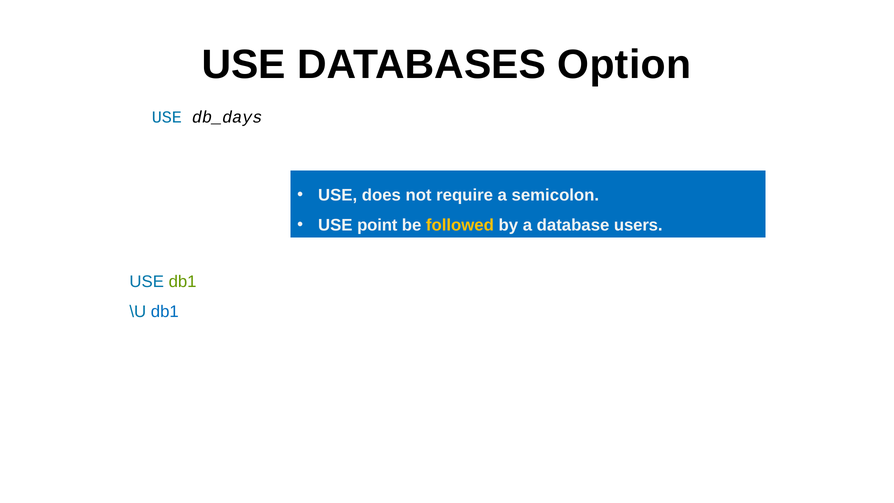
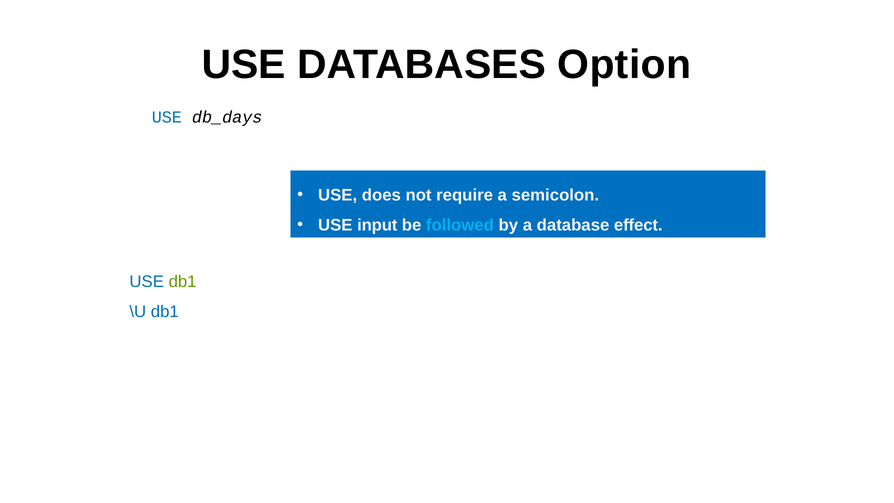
point: point -> input
followed colour: yellow -> light blue
users: users -> effect
